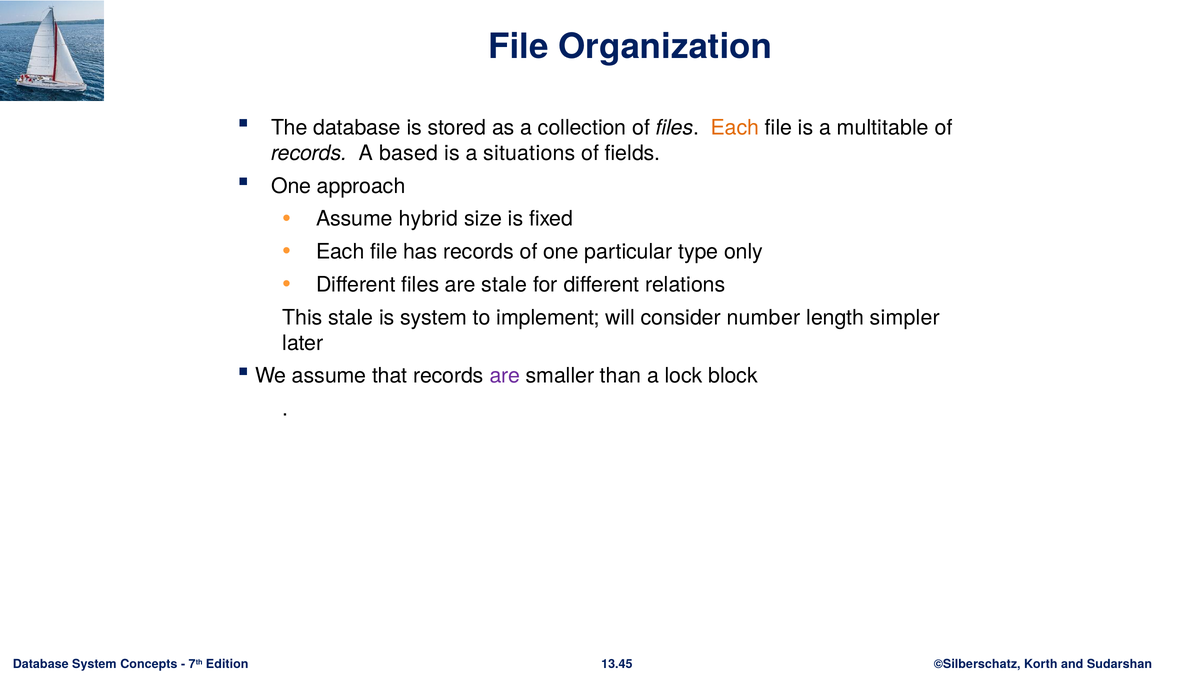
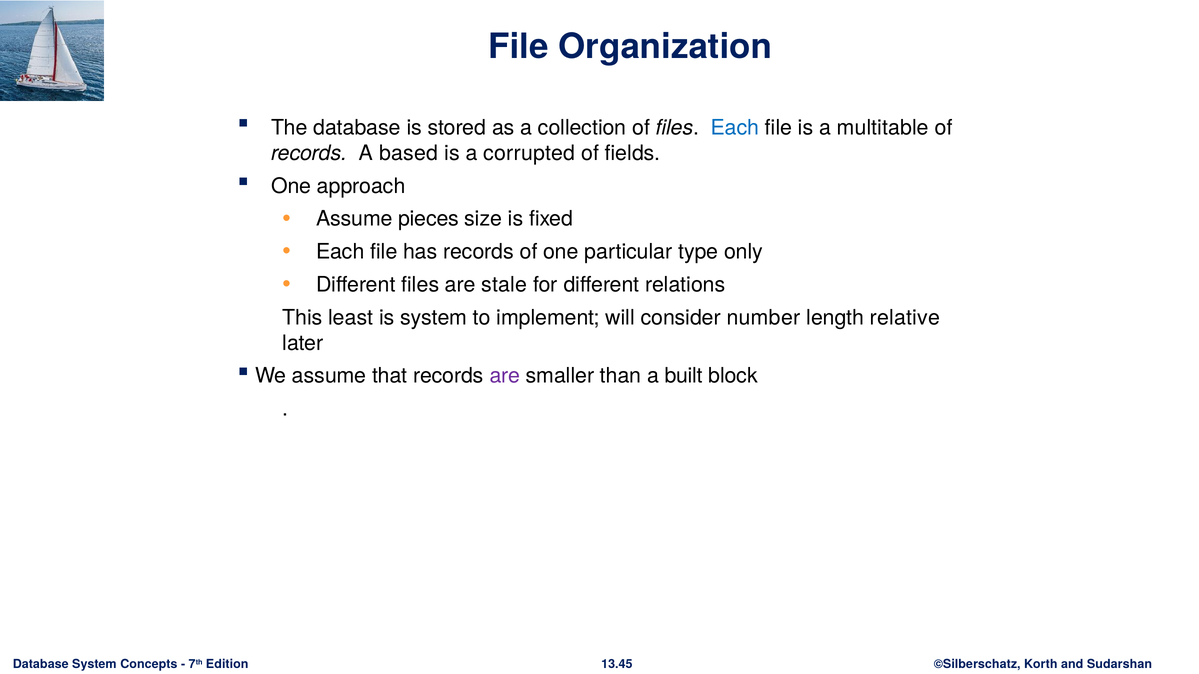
Each at (735, 128) colour: orange -> blue
situations: situations -> corrupted
hybrid: hybrid -> pieces
This stale: stale -> least
simpler: simpler -> relative
lock: lock -> built
